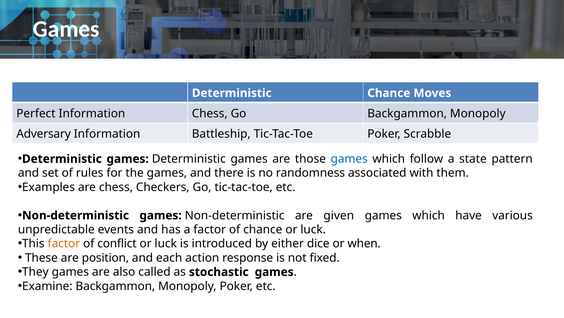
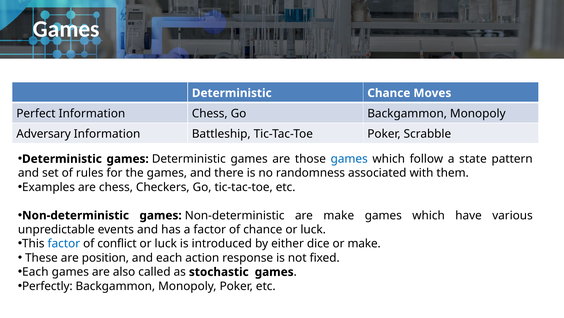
are given: given -> make
factor at (64, 243) colour: orange -> blue
or when: when -> make
They at (35, 271): They -> Each
Examine: Examine -> Perfectly
